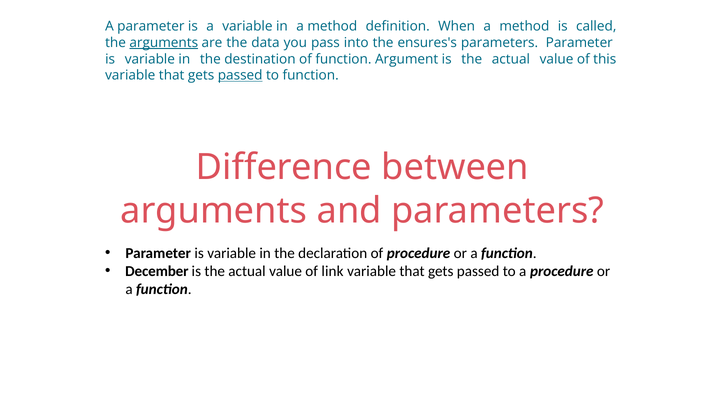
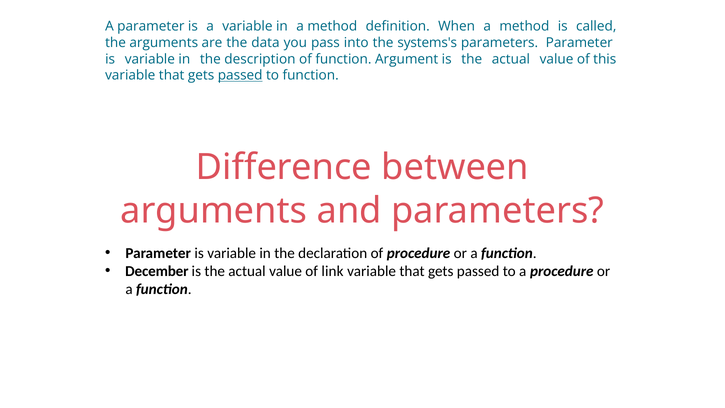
arguments at (164, 43) underline: present -> none
ensures's: ensures's -> systems's
destination: destination -> description
